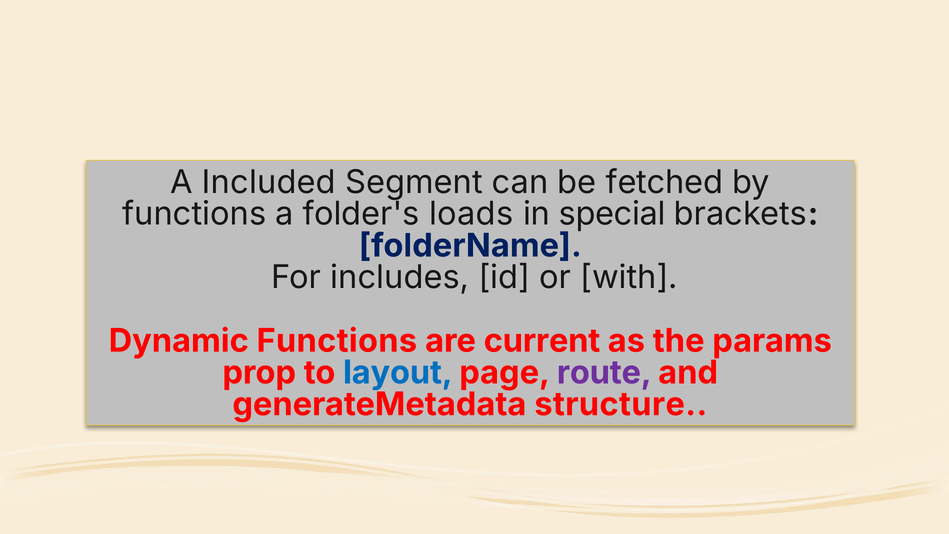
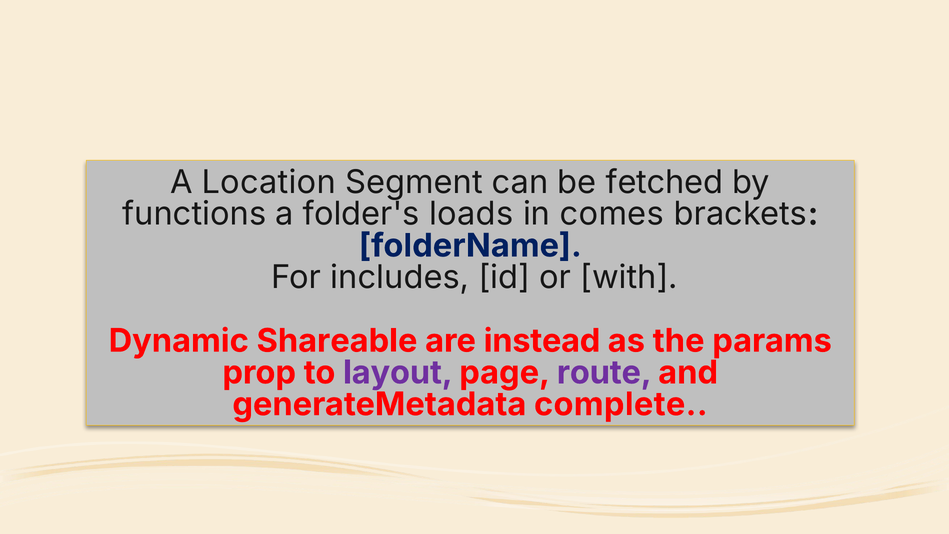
Included: Included -> Location
special: special -> comes
Dynamic Functions: Functions -> Shareable
current: current -> instead
layout colour: blue -> purple
structure: structure -> complete
